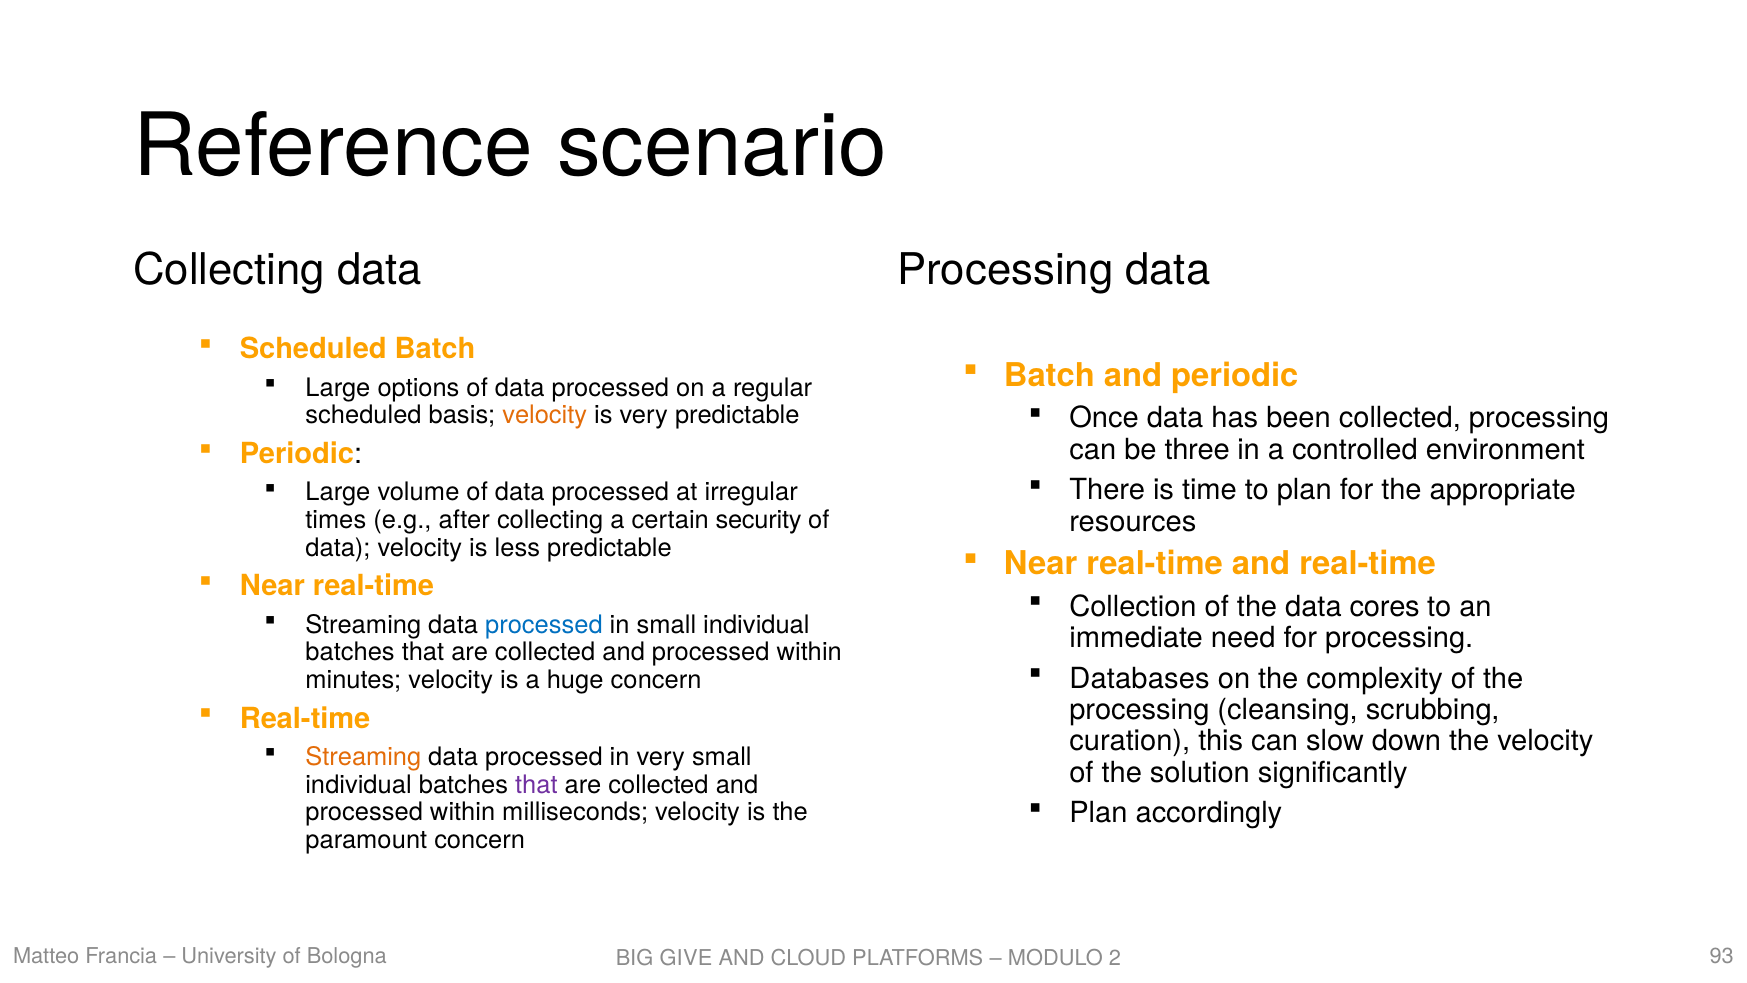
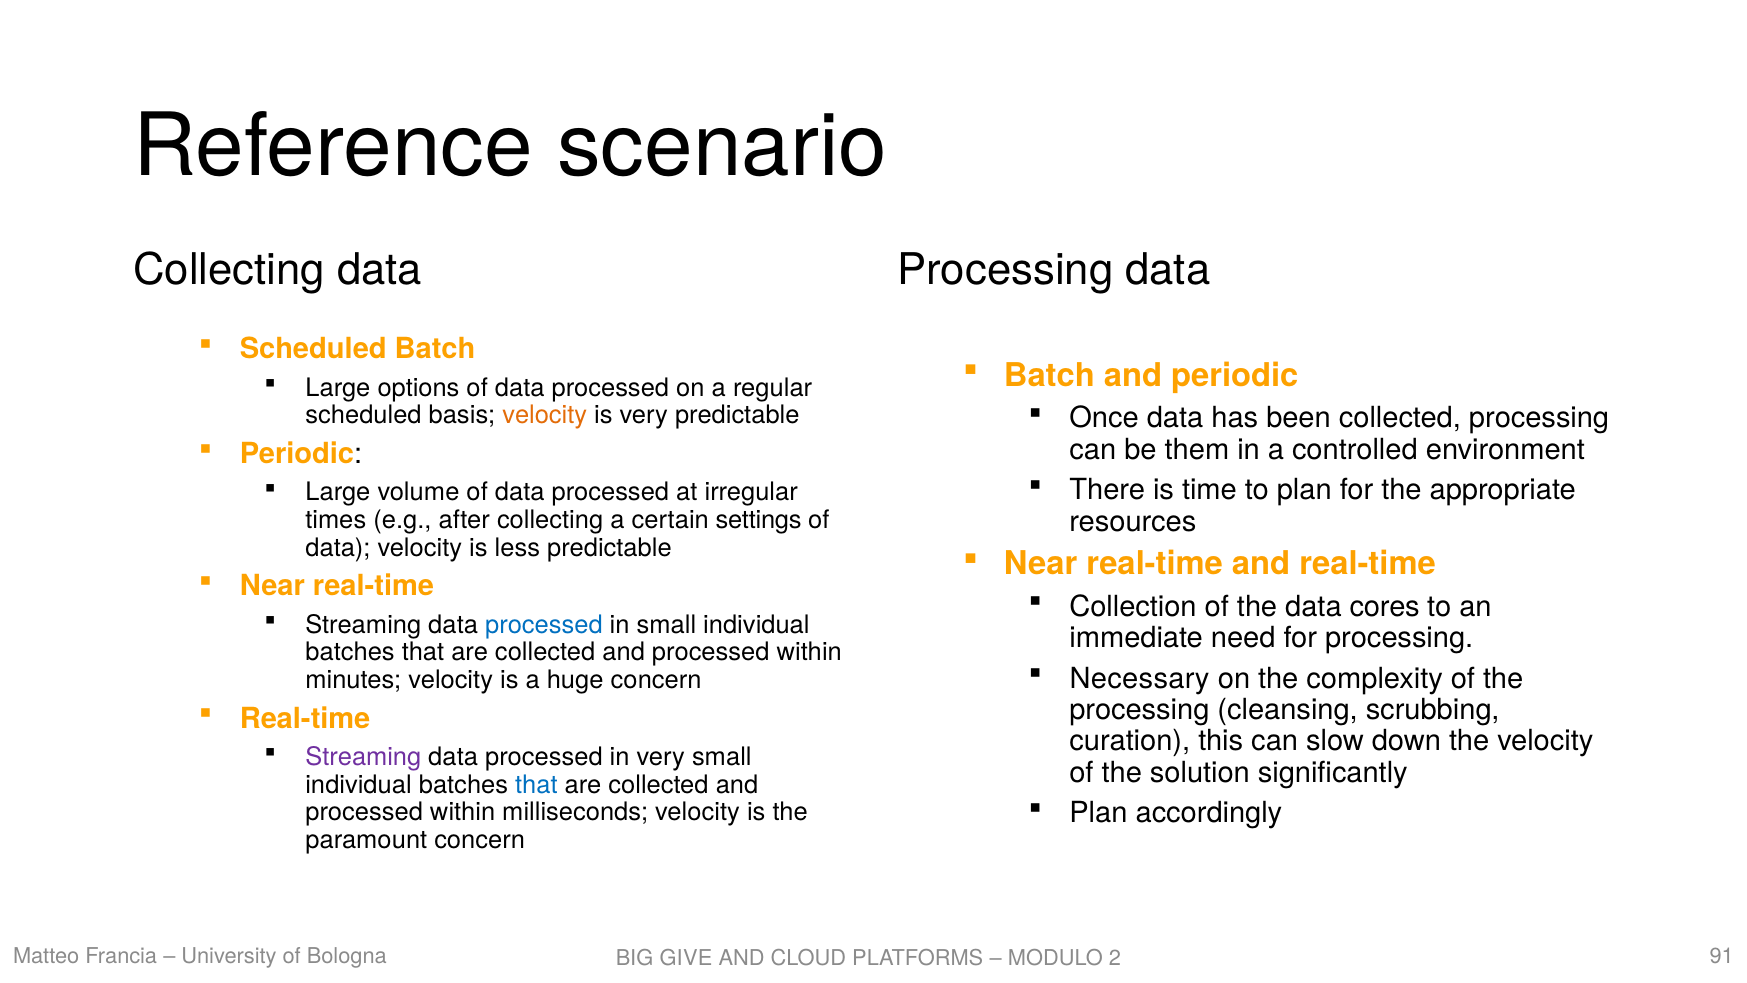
three: three -> them
security: security -> settings
Databases: Databases -> Necessary
Streaming at (363, 757) colour: orange -> purple
that at (536, 784) colour: purple -> blue
93: 93 -> 91
